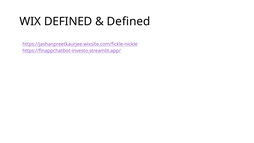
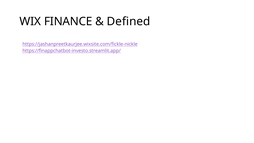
WIX DEFINED: DEFINED -> FINANCE
